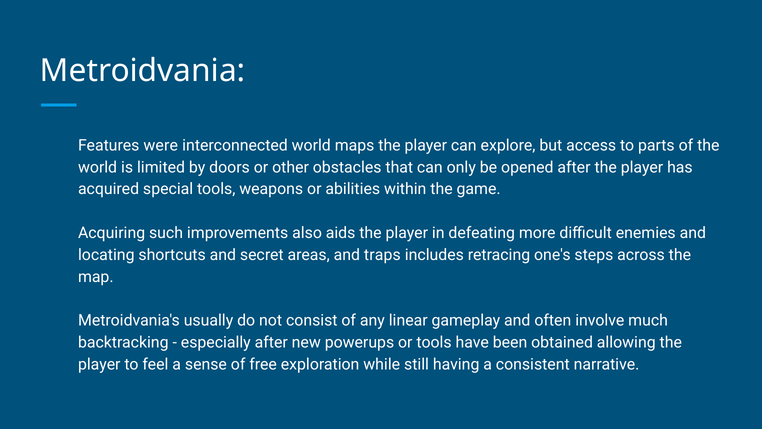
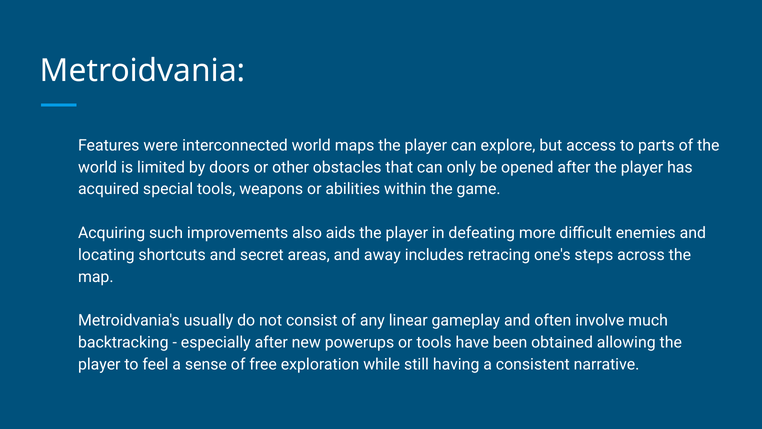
traps: traps -> away
